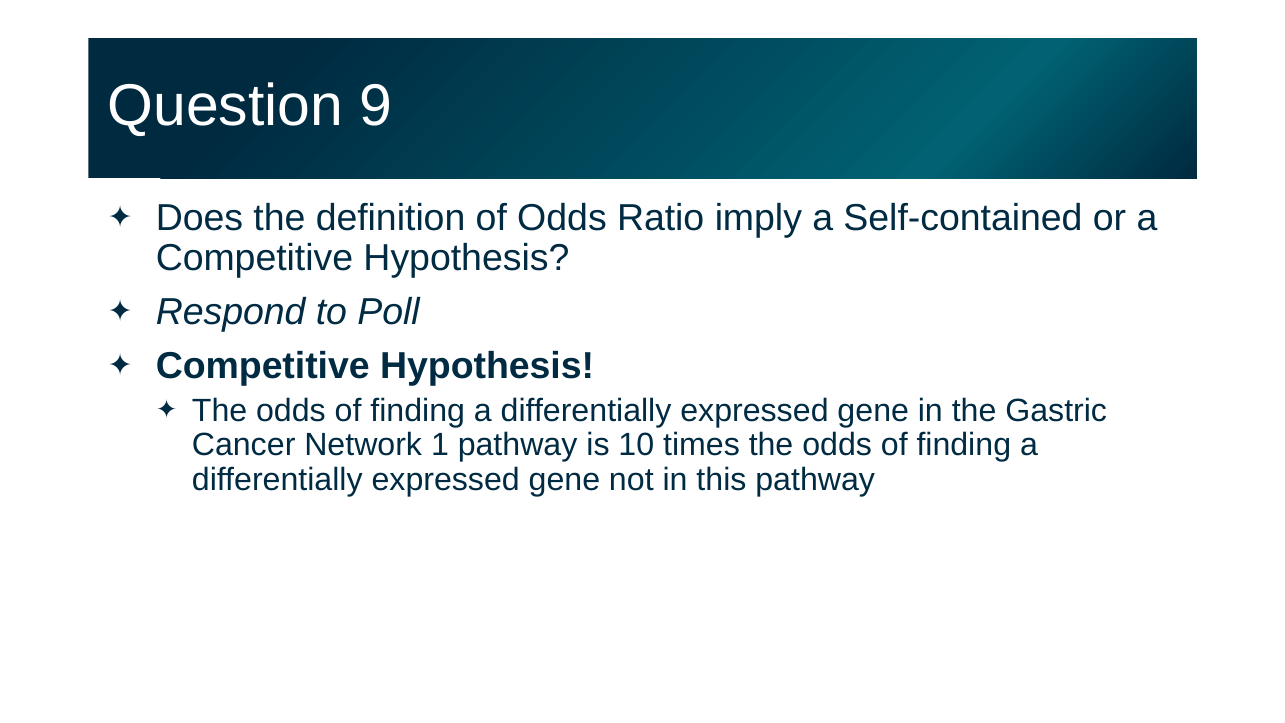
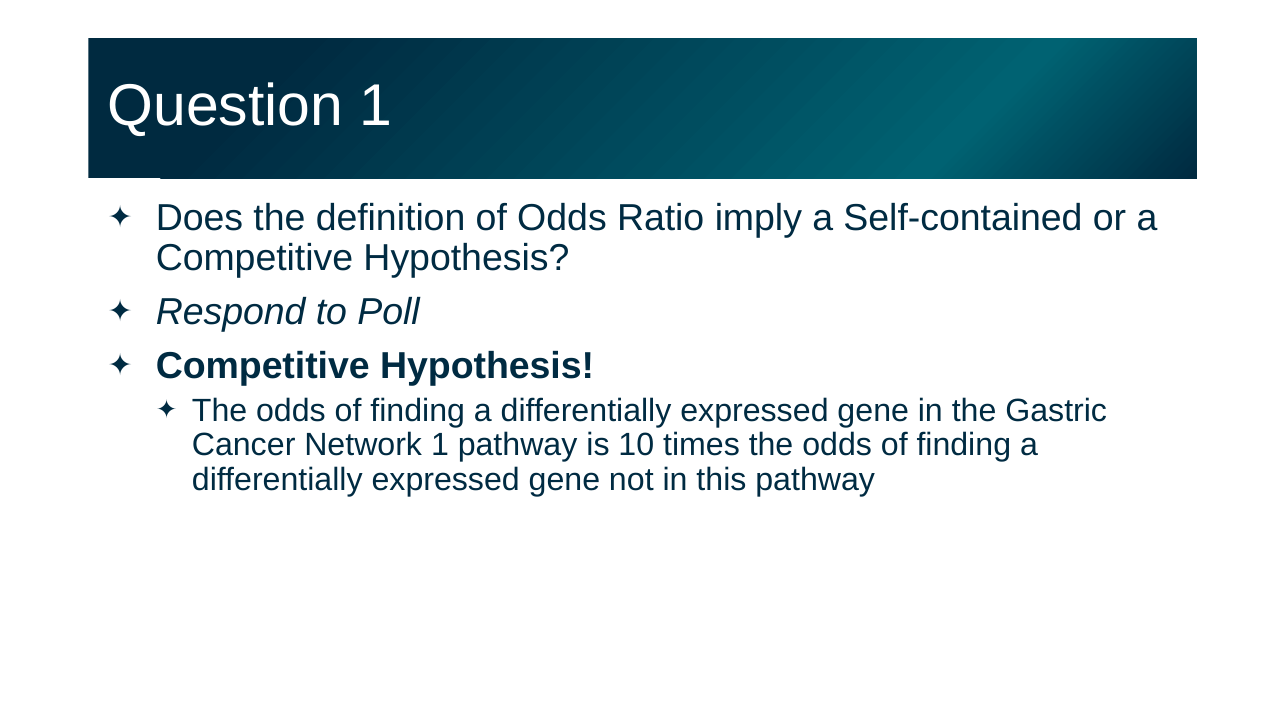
Question 9: 9 -> 1
